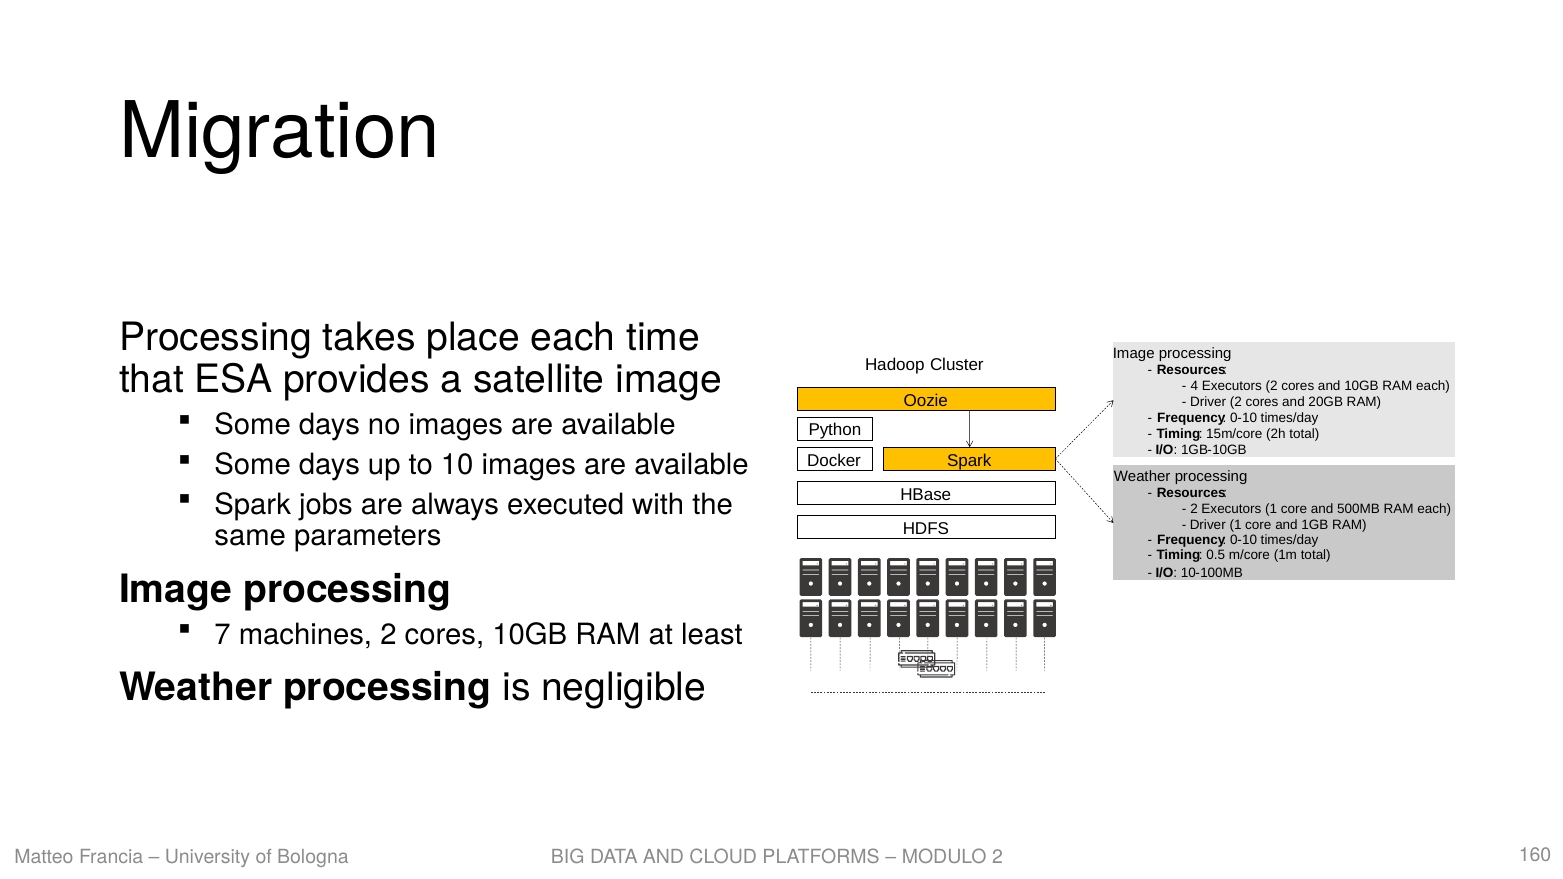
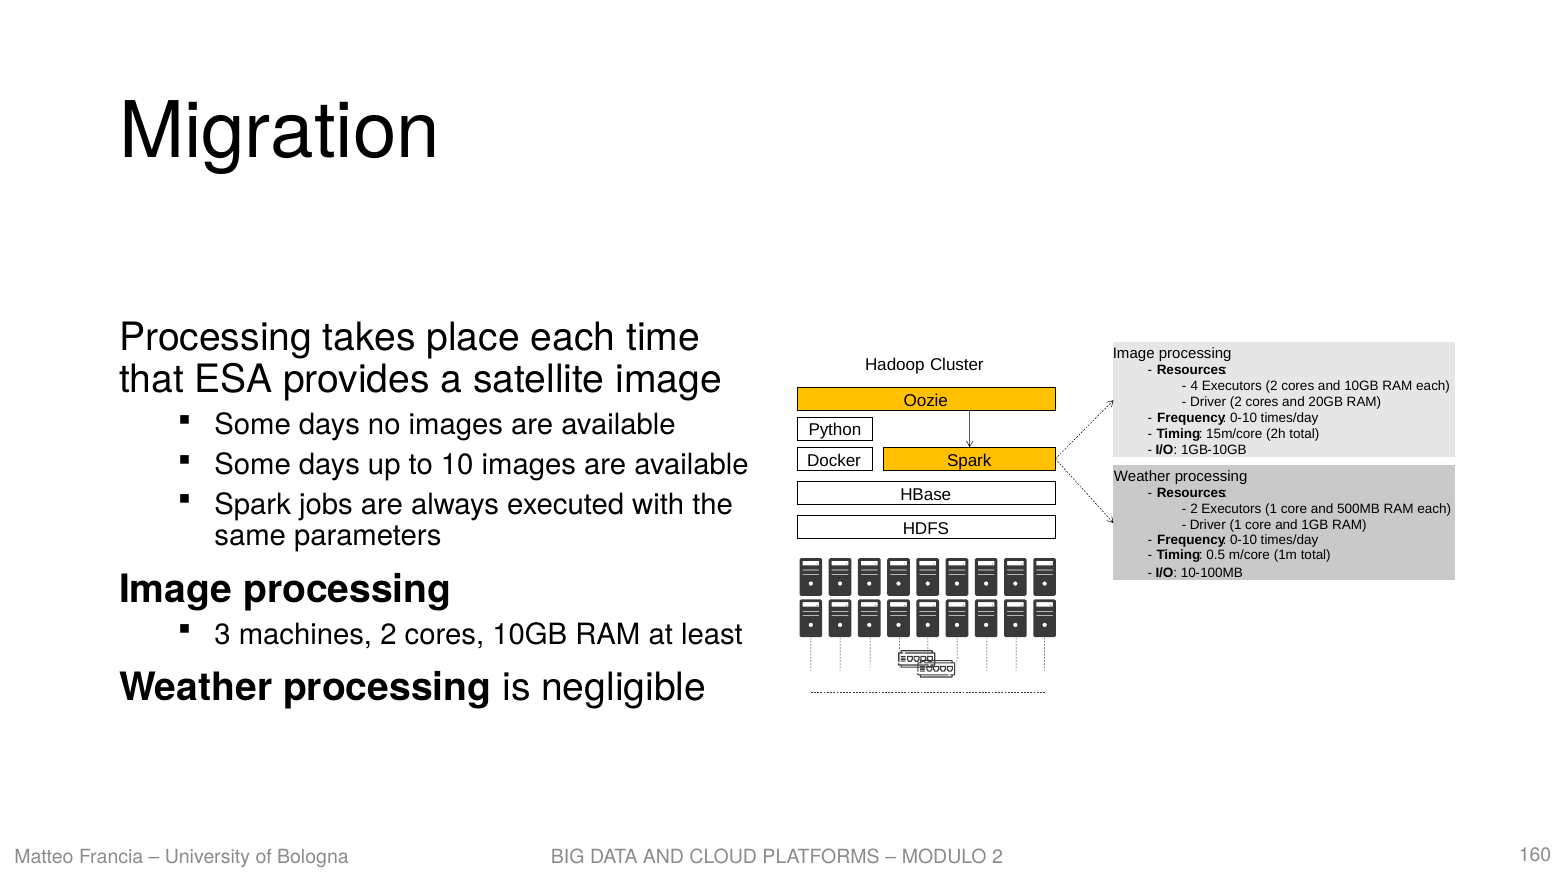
7: 7 -> 3
